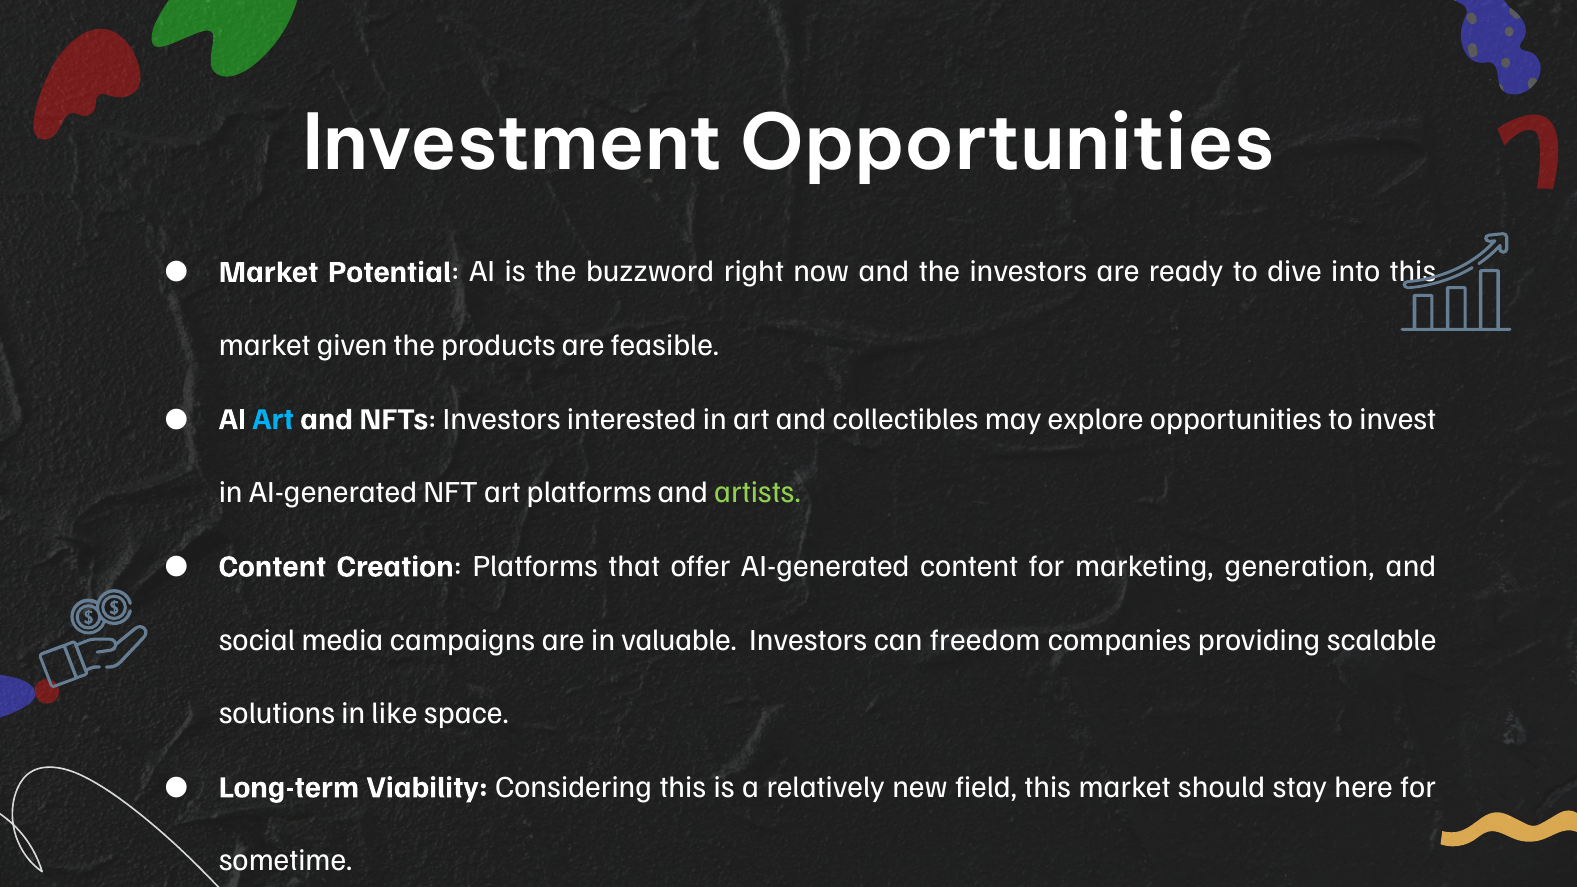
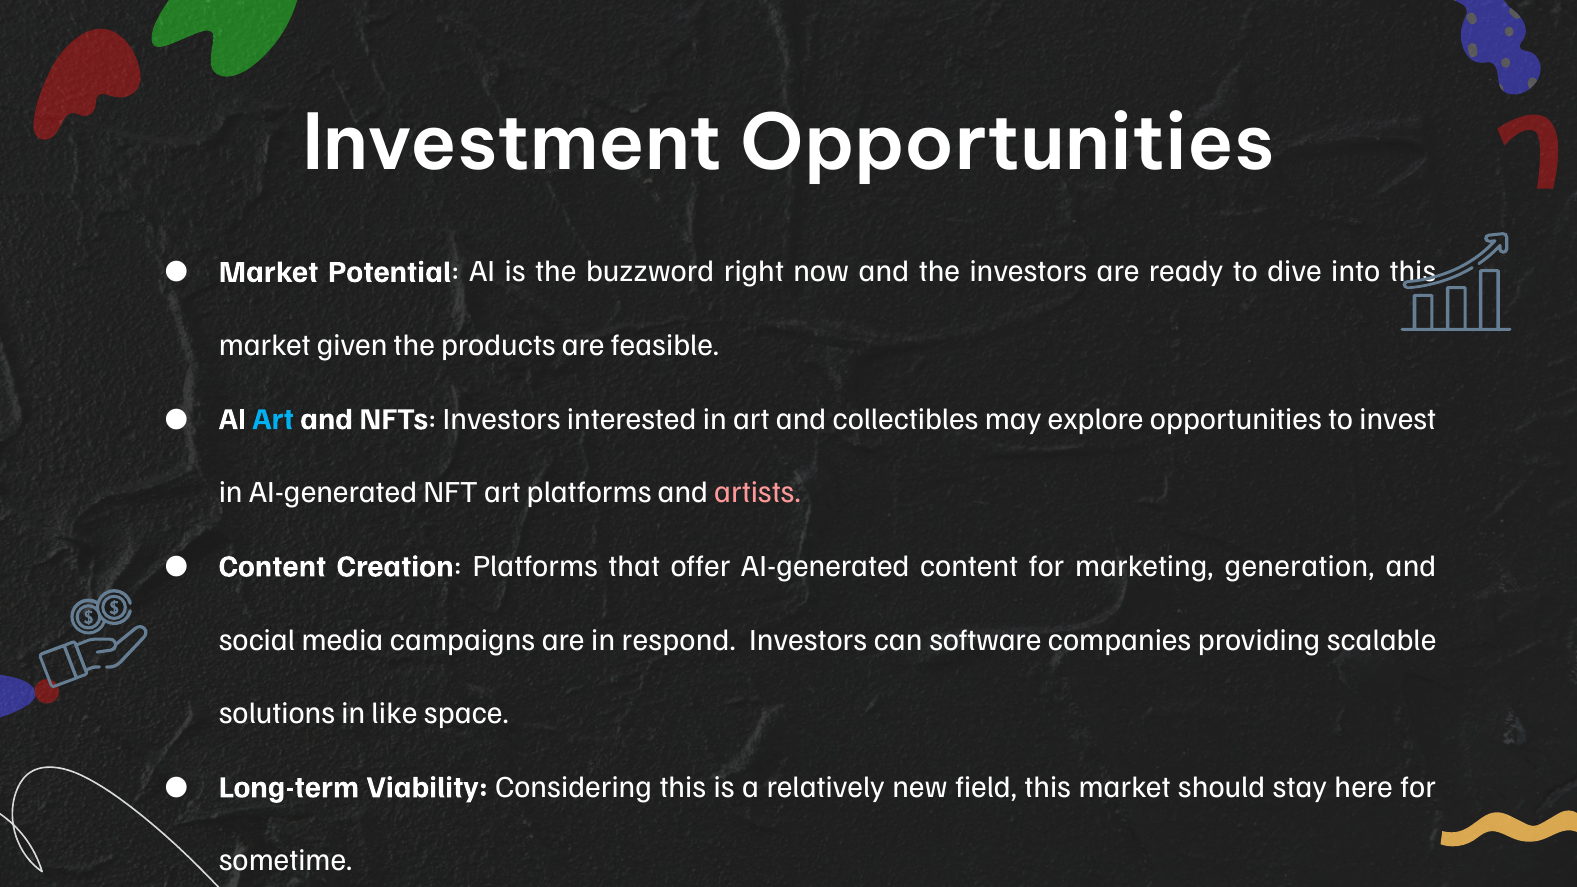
artists colour: light green -> pink
valuable: valuable -> respond
freedom: freedom -> software
